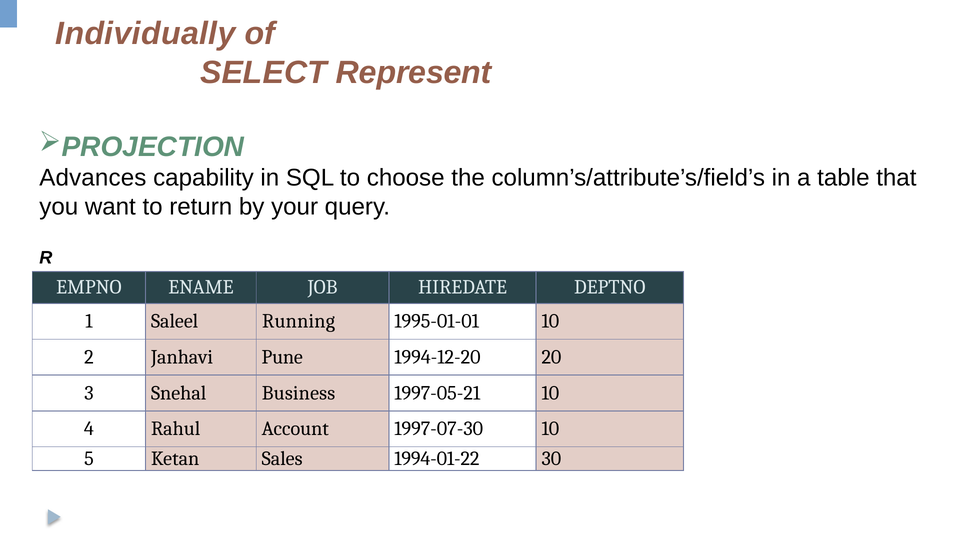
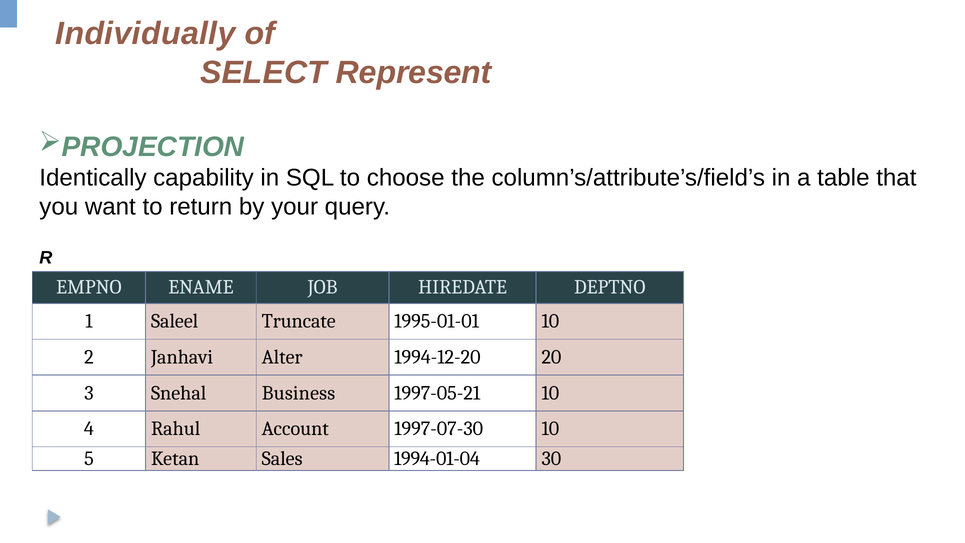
Advances: Advances -> Identically
Running: Running -> Truncate
Pune: Pune -> Alter
1994-01-22: 1994-01-22 -> 1994-01-04
